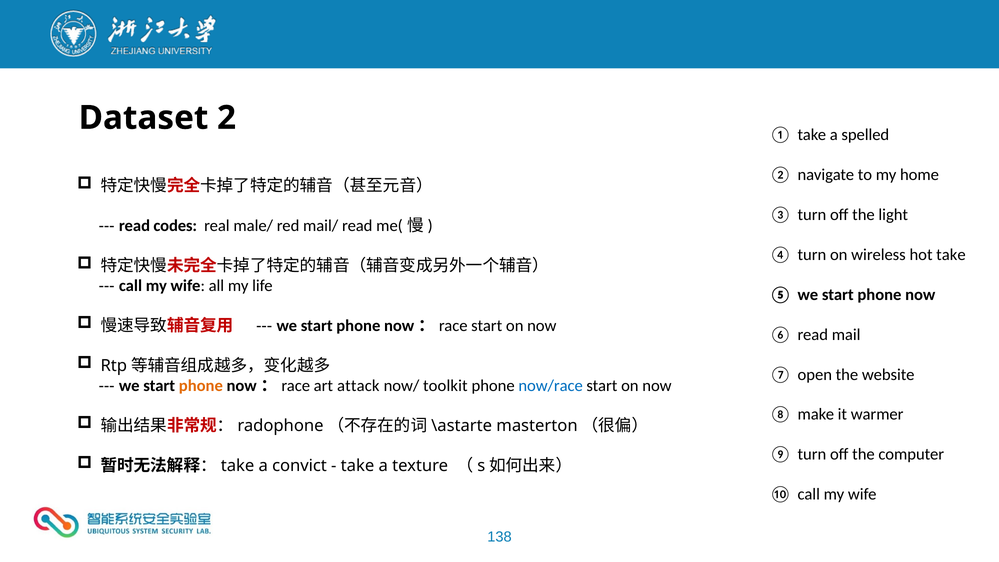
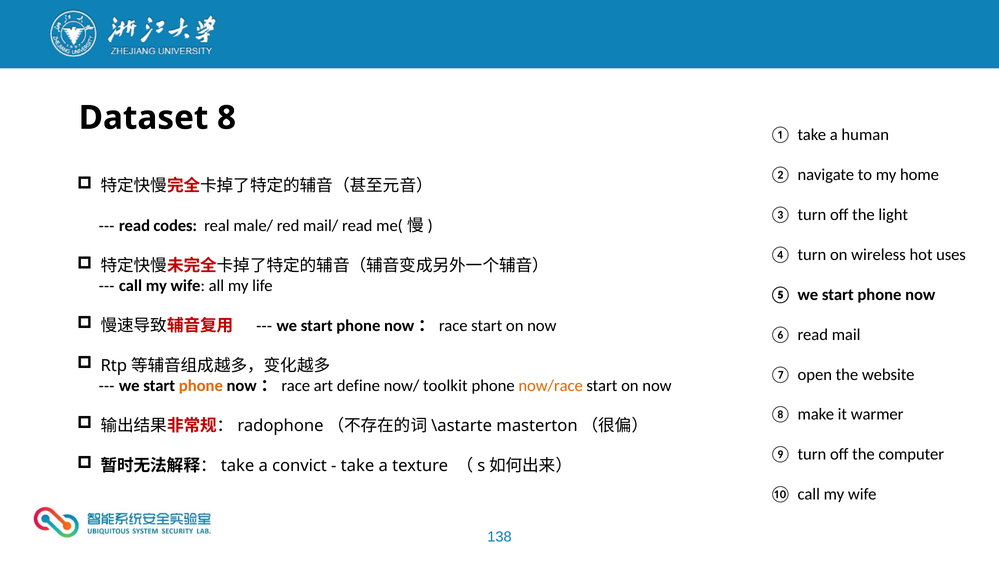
2: 2 -> 8
spelled: spelled -> human
hot take: take -> uses
attack: attack -> define
now/race colour: blue -> orange
